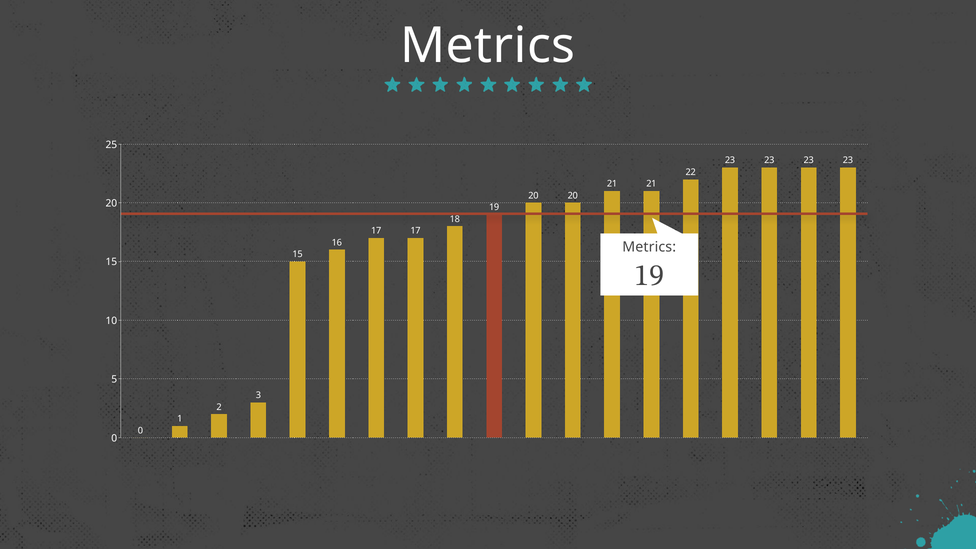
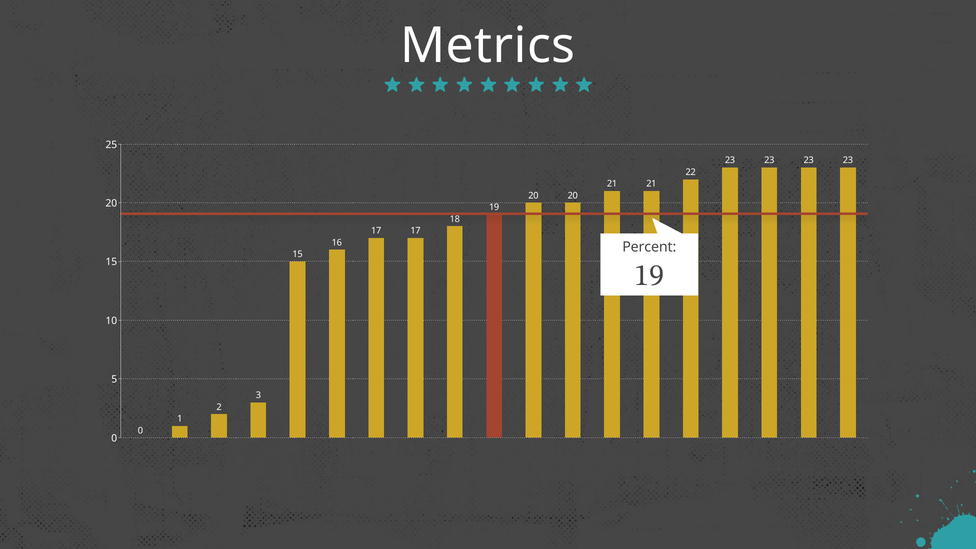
Metrics at (649, 247): Metrics -> Percent
